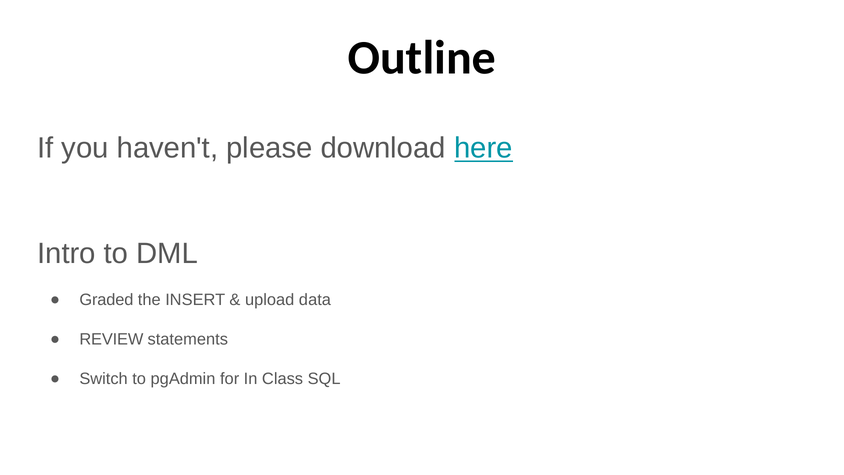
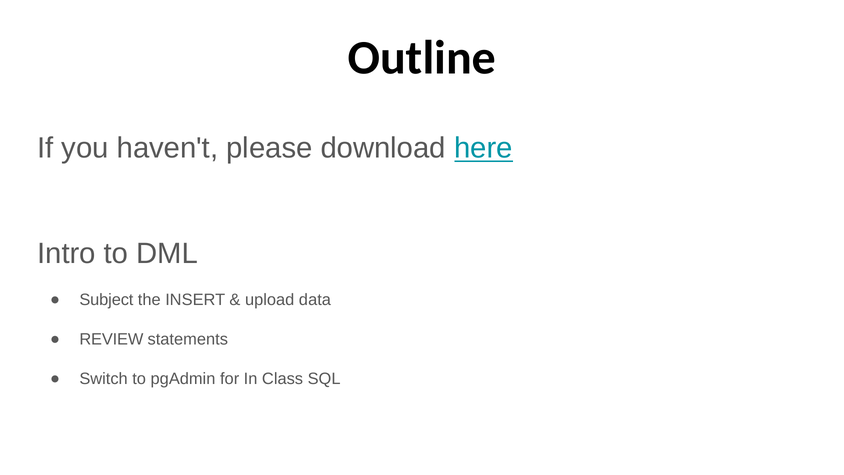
Graded: Graded -> Subject
